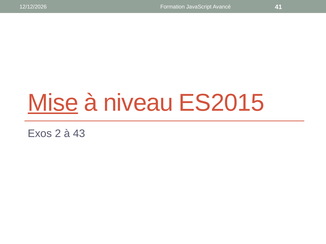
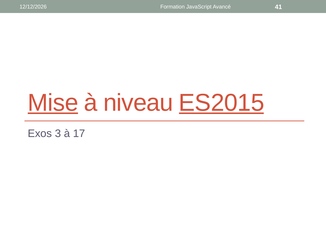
ES2015 underline: none -> present
2: 2 -> 3
43: 43 -> 17
